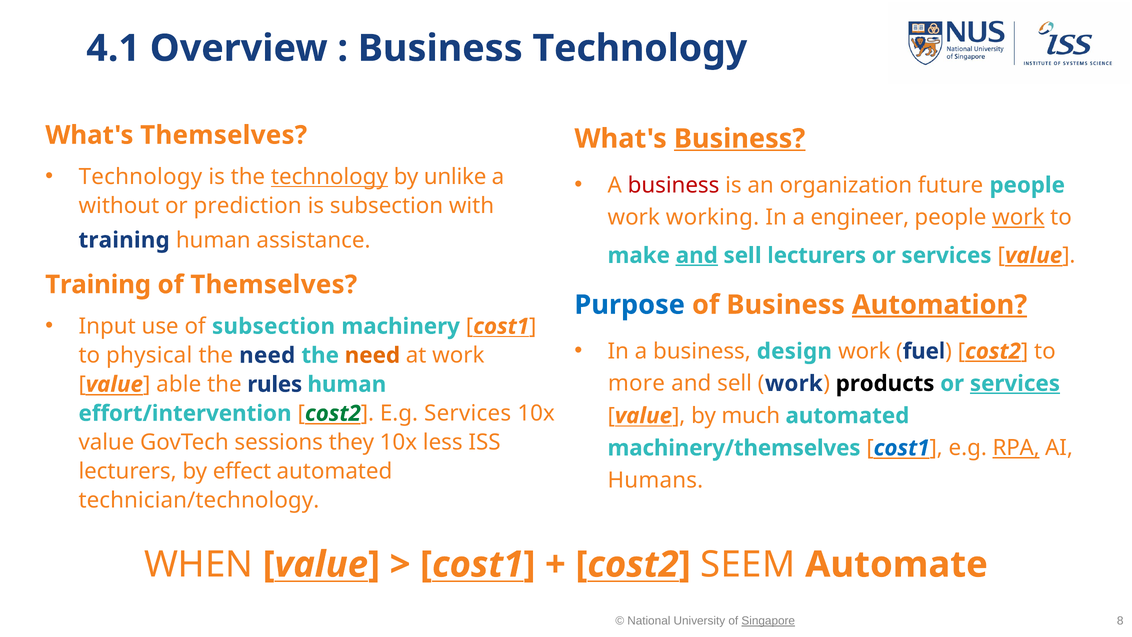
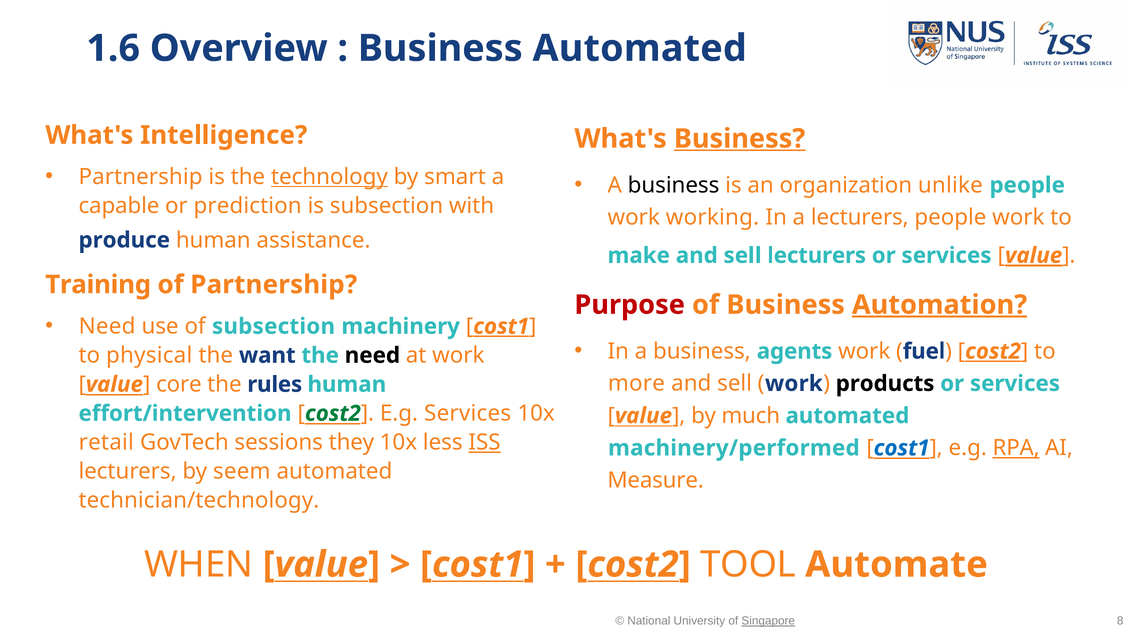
4.1: 4.1 -> 1.6
Business Technology: Technology -> Automated
What's Themselves: Themselves -> Intelligence
Technology at (140, 177): Technology -> Partnership
unlike: unlike -> smart
business at (674, 185) colour: red -> black
future: future -> unlike
without: without -> capable
a engineer: engineer -> lecturers
work at (1018, 217) underline: present -> none
training at (124, 240): training -> produce
and at (697, 255) underline: present -> none
value at (1034, 255) underline: none -> present
of Themselves: Themselves -> Partnership
Purpose colour: blue -> red
Input at (107, 326): Input -> Need
cost1 at (501, 326) underline: none -> present
design: design -> agents
need at (267, 355): need -> want
need at (372, 355) colour: orange -> black
services at (1015, 383) underline: present -> none
able: able -> core
value at (106, 442): value -> retail
ISS underline: none -> present
machinery/themselves: machinery/themselves -> machinery/performed
effect: effect -> seem
Humans: Humans -> Measure
SEEM: SEEM -> TOOL
